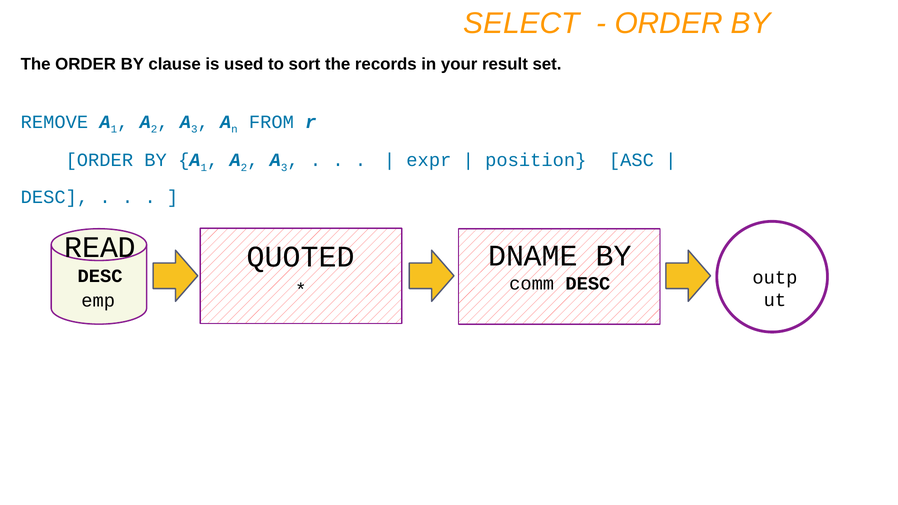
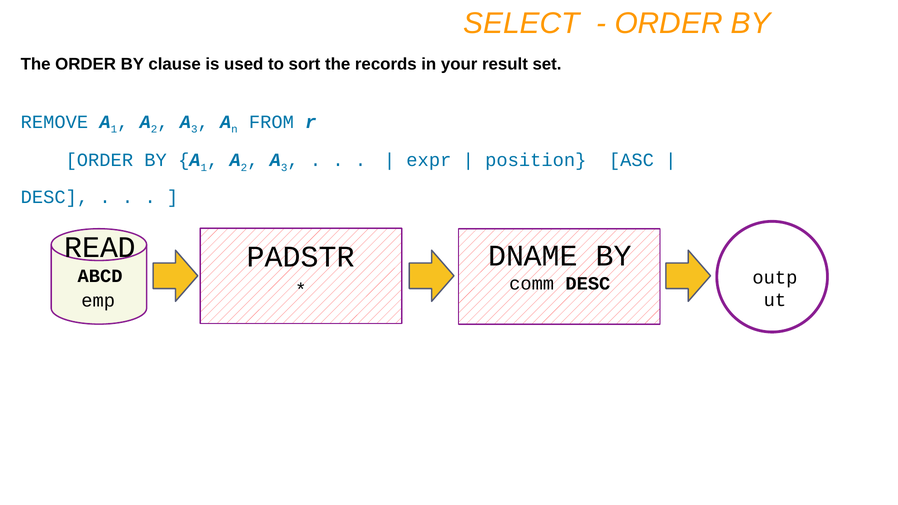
QUOTED: QUOTED -> PADSTR
DESC at (100, 276): DESC -> ABCD
